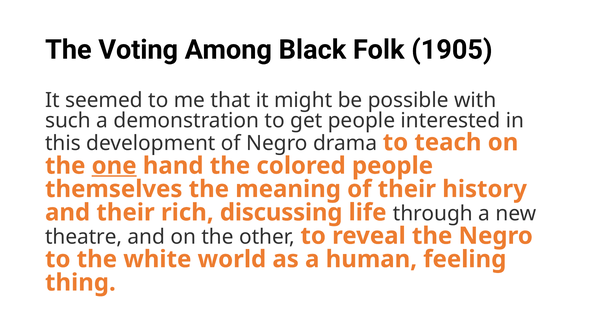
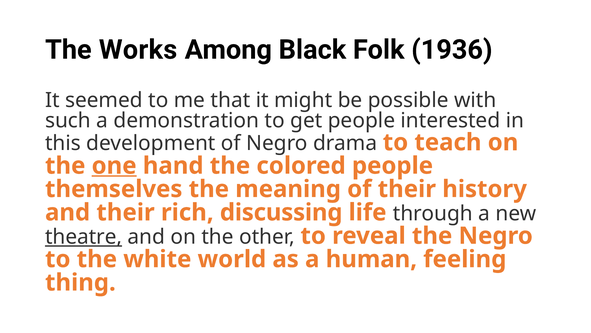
Voting: Voting -> Works
1905: 1905 -> 1936
theatre underline: none -> present
